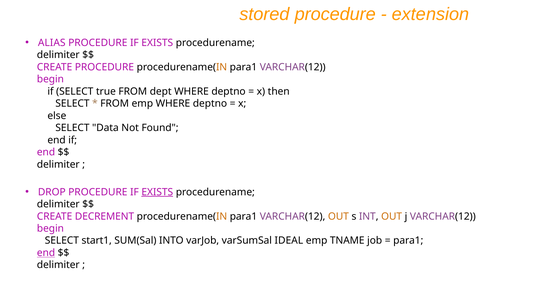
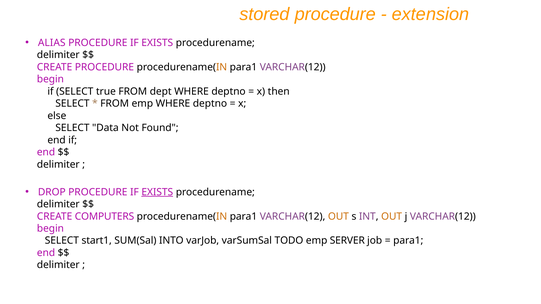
DECREMENT: DECREMENT -> COMPUTERS
IDEAL: IDEAL -> TODO
TNAME: TNAME -> SERVER
end at (46, 253) underline: present -> none
